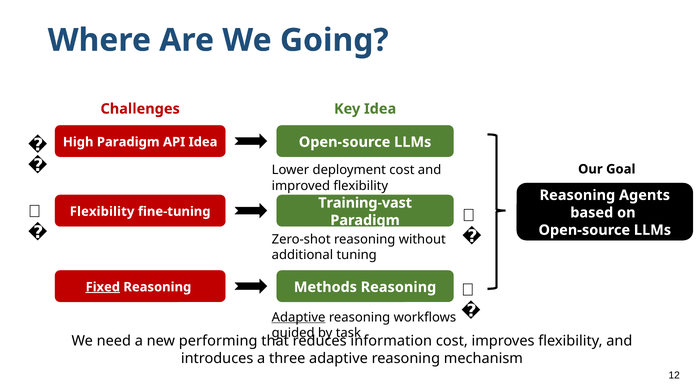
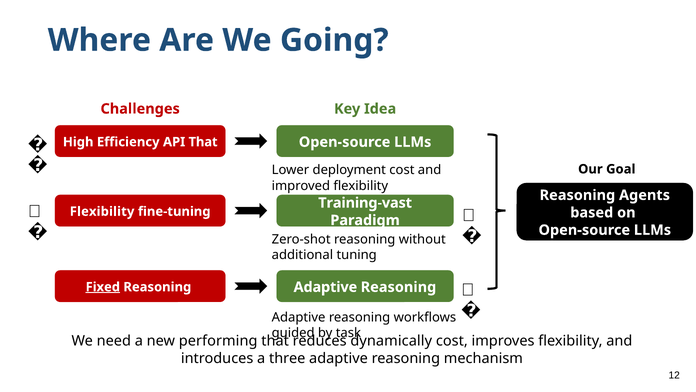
High Paradigm: Paradigm -> Efficiency
API Idea: Idea -> That
Reasoning Methods: Methods -> Adaptive
Adaptive at (299, 317) underline: present -> none
information: information -> dynamically
